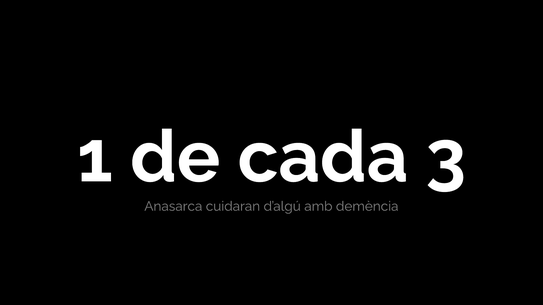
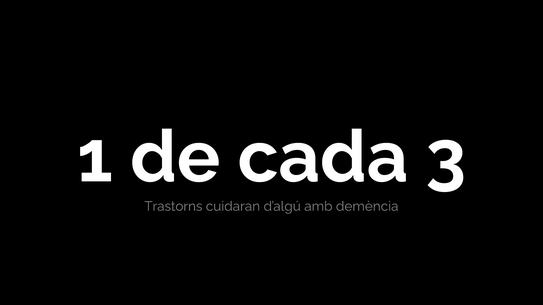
Anasarca: Anasarca -> Trastorns
